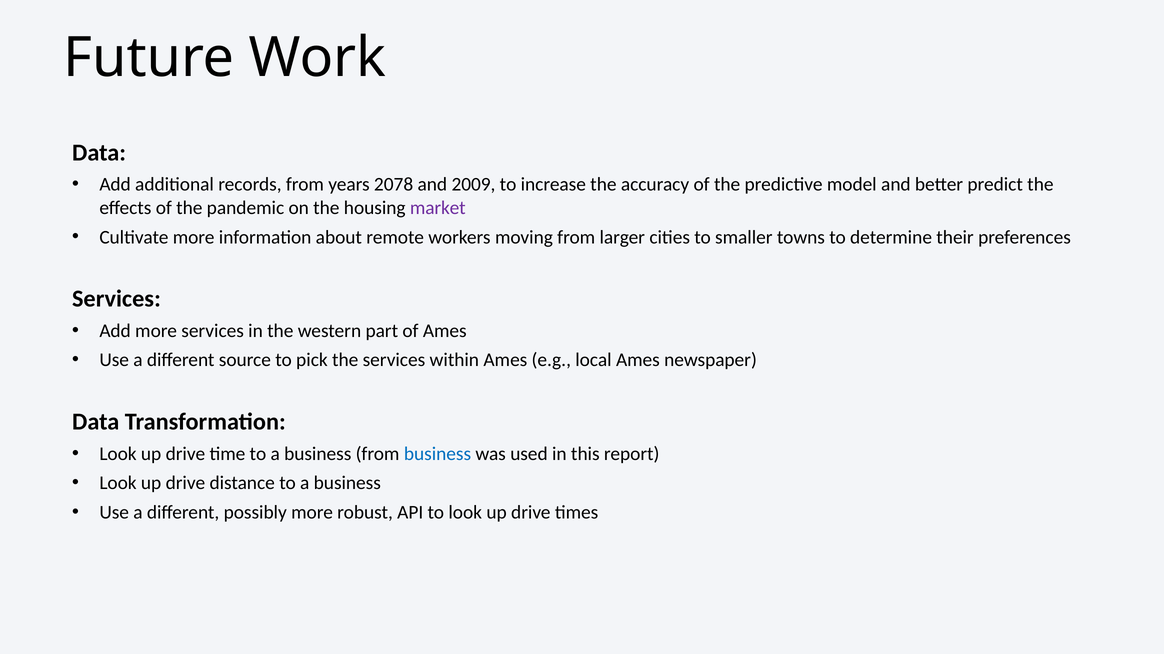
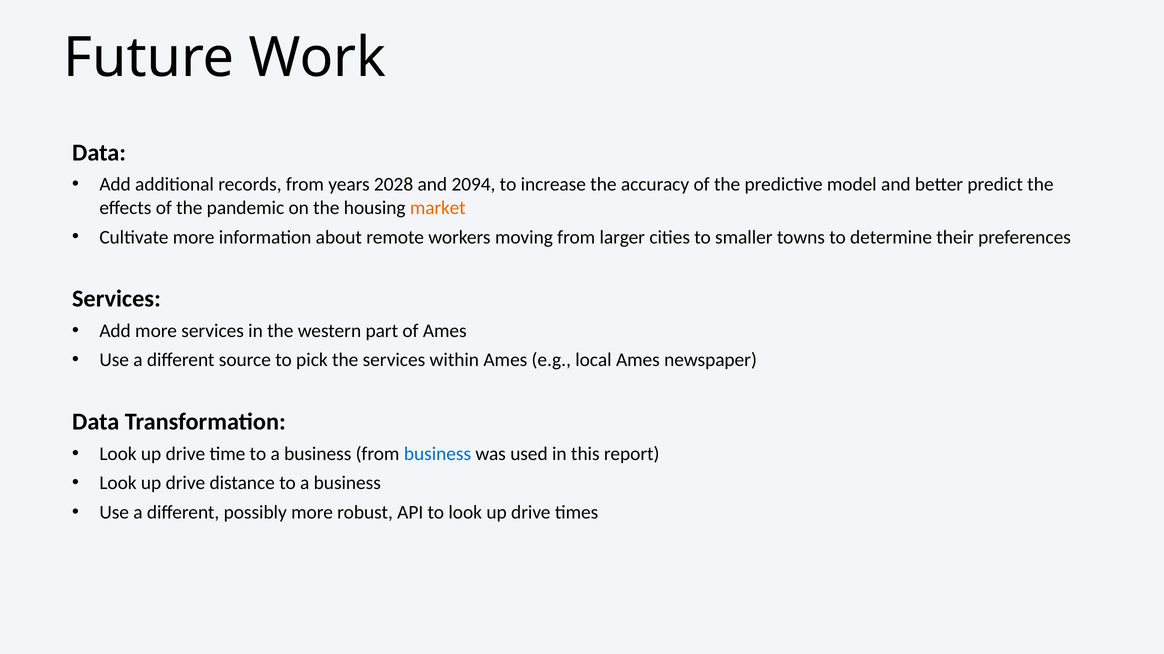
2078: 2078 -> 2028
2009: 2009 -> 2094
market colour: purple -> orange
